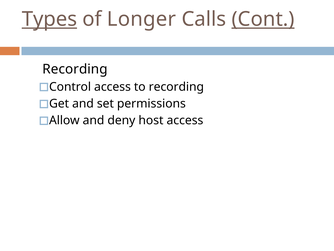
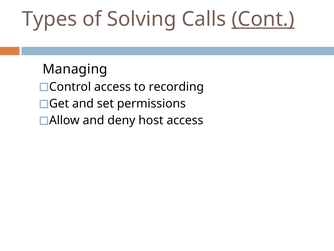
Types underline: present -> none
Longer: Longer -> Solving
Recording at (75, 69): Recording -> Managing
